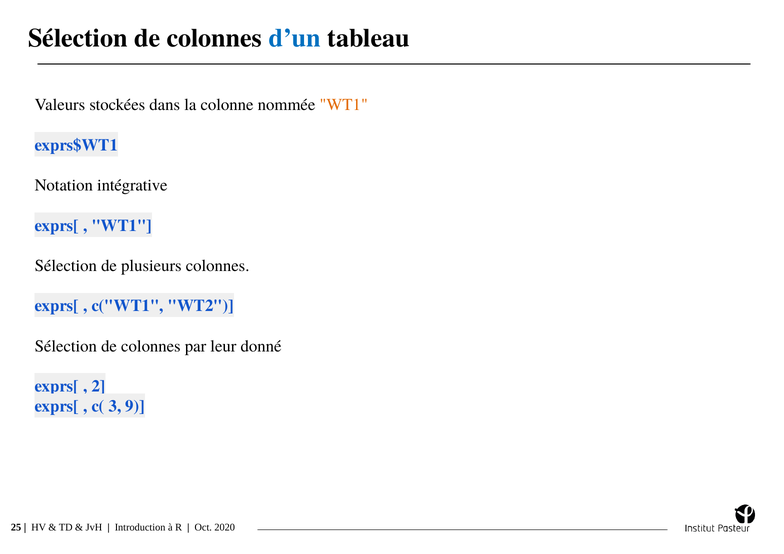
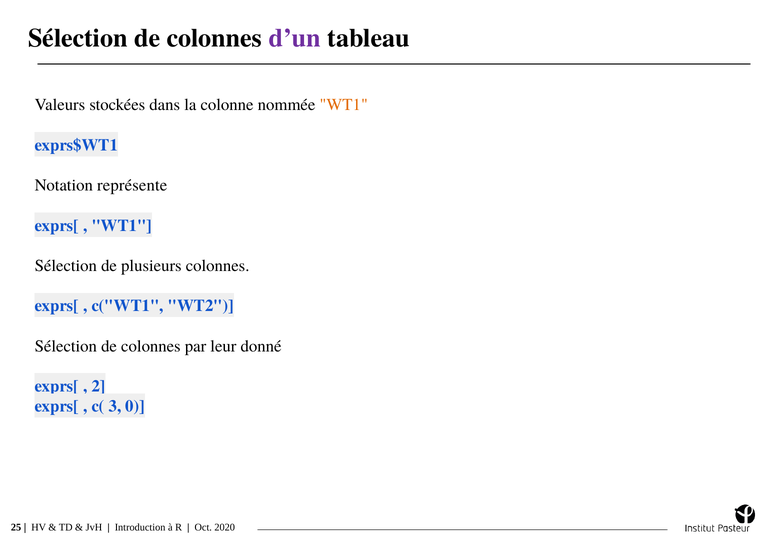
d’un colour: blue -> purple
intégrative: intégrative -> représente
9: 9 -> 0
